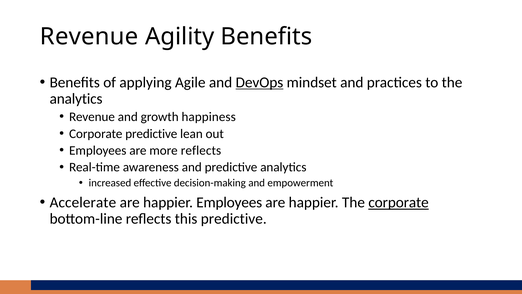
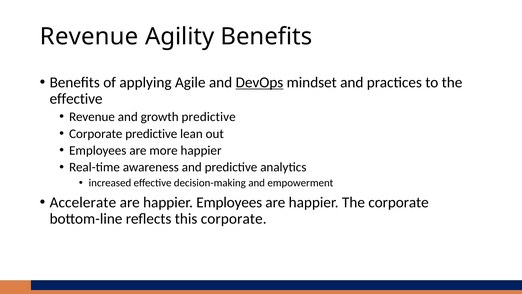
analytics at (76, 99): analytics -> effective
growth happiness: happiness -> predictive
more reflects: reflects -> happier
corporate at (399, 202) underline: present -> none
this predictive: predictive -> corporate
